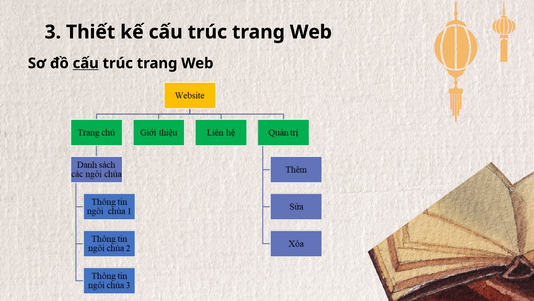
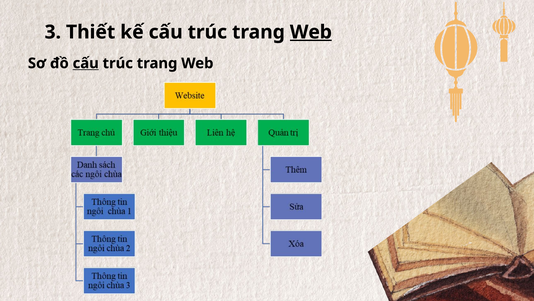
Web at (311, 32) underline: none -> present
